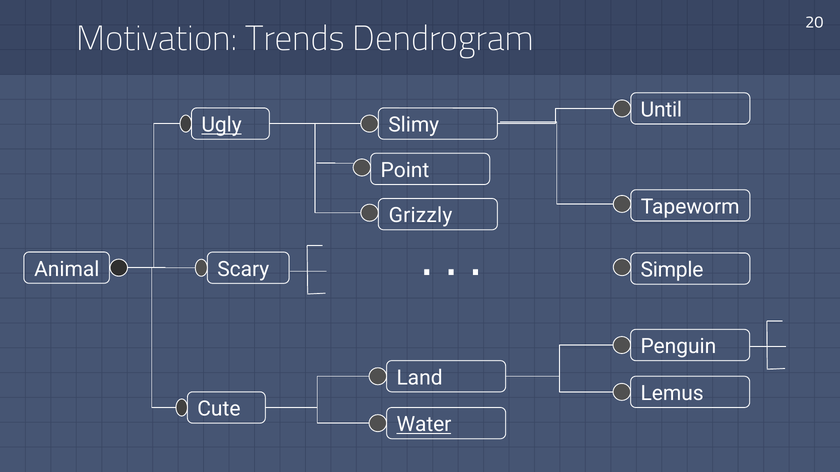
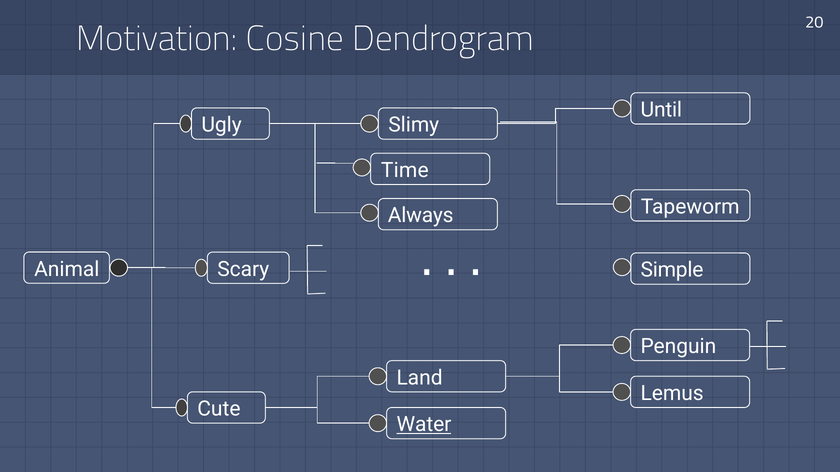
Trends: Trends -> Cosine
Ugly underline: present -> none
Point: Point -> Time
Grizzly: Grizzly -> Always
